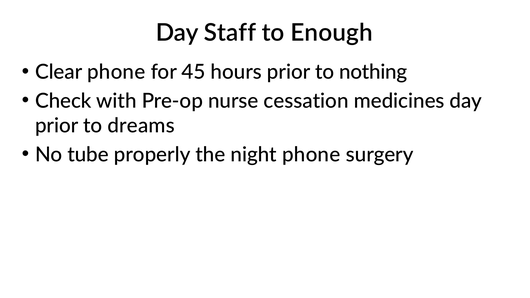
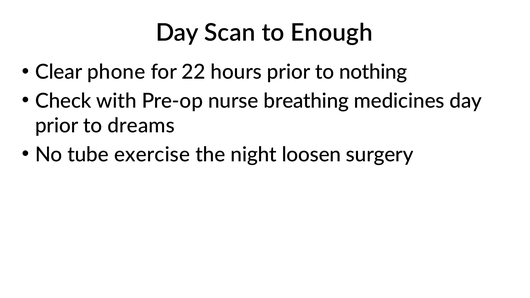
Staff: Staff -> Scan
45: 45 -> 22
cessation: cessation -> breathing
properly: properly -> exercise
night phone: phone -> loosen
